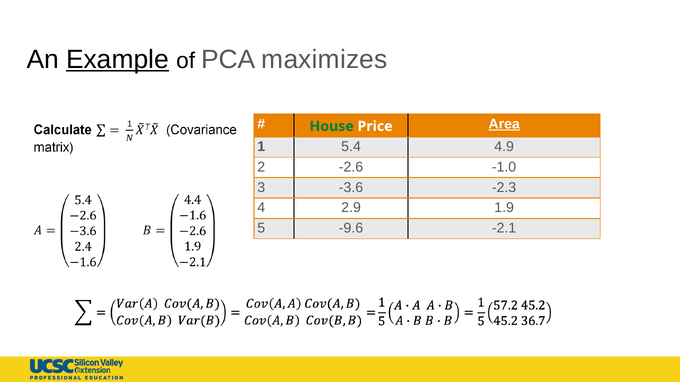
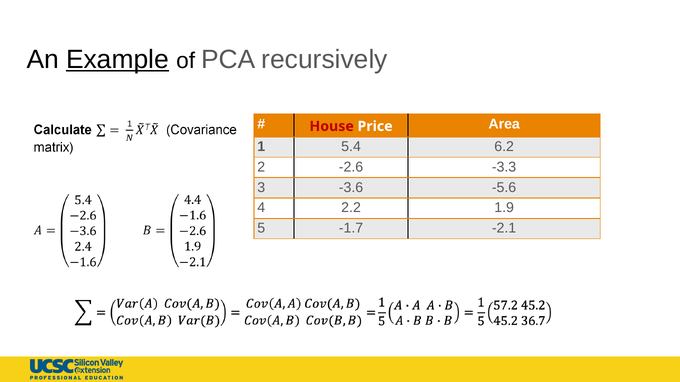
maximizes: maximizes -> recursively
House colour: green -> red
Area underline: present -> none
4.9: 4.9 -> 6.2
-1.0: -1.0 -> -3.3
-2.3: -2.3 -> -5.6
2.9: 2.9 -> 2.2
-9.6: -9.6 -> -1.7
